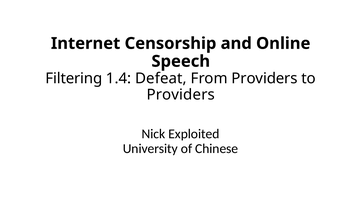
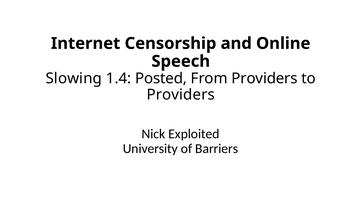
Filtering: Filtering -> Slowing
Defeat: Defeat -> Posted
Chinese: Chinese -> Barriers
